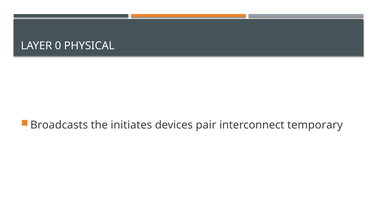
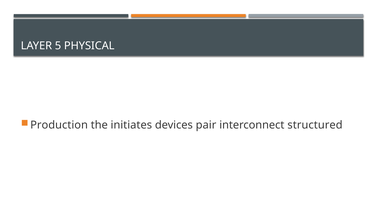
0: 0 -> 5
Broadcasts: Broadcasts -> Production
temporary: temporary -> structured
